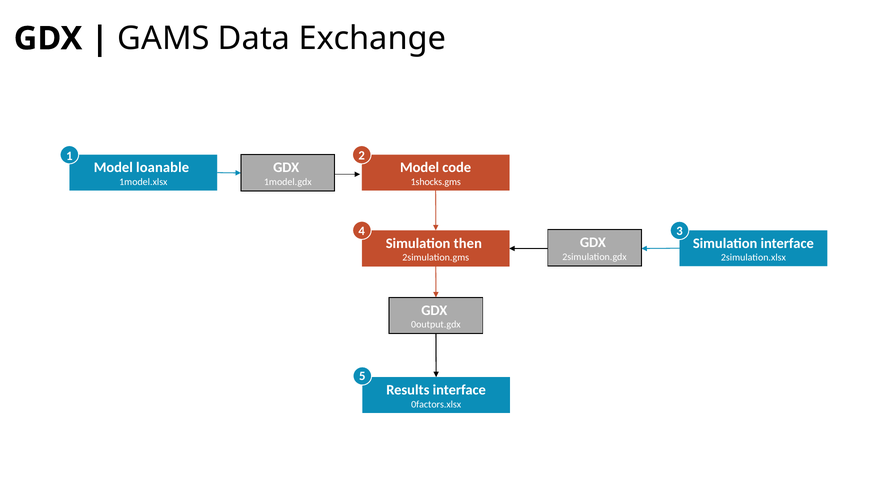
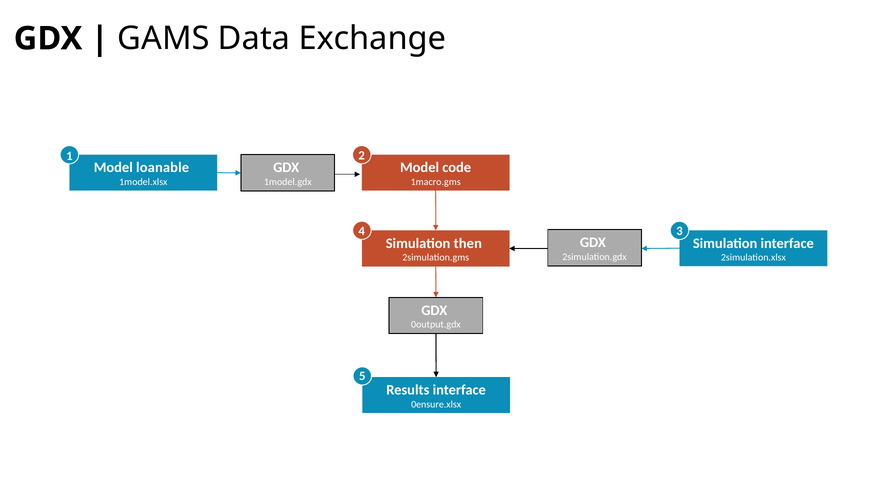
1shocks.gms: 1shocks.gms -> 1macro.gms
0factors.xlsx: 0factors.xlsx -> 0ensure.xlsx
